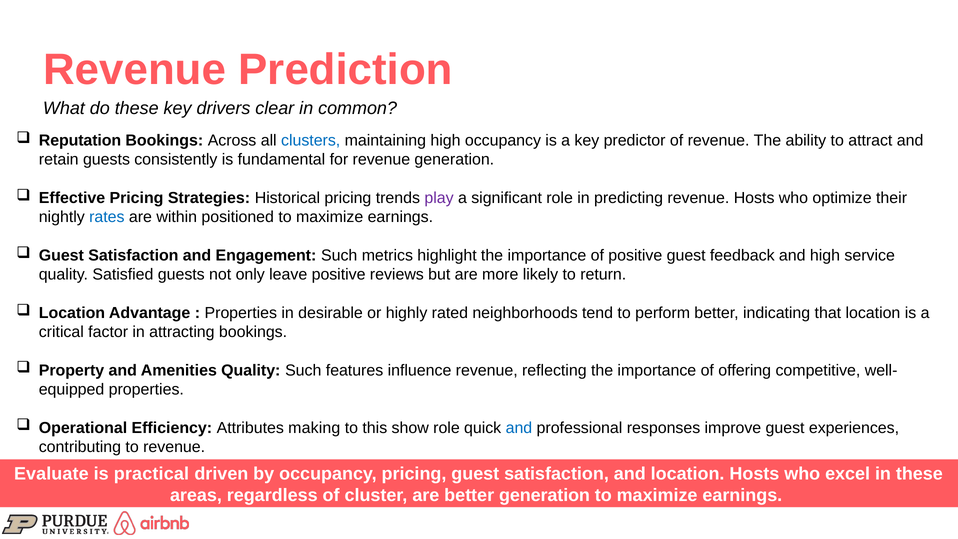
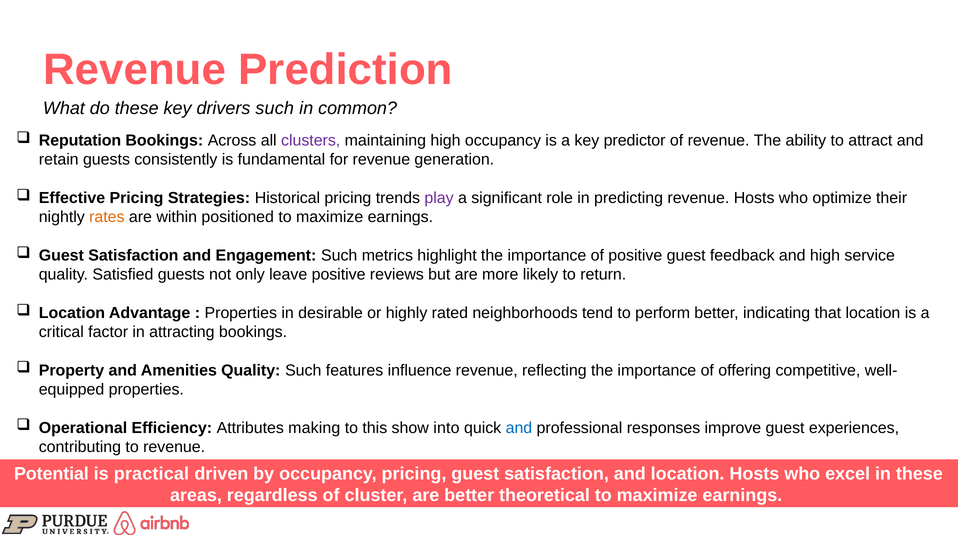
drivers clear: clear -> such
clusters colour: blue -> purple
rates colour: blue -> orange
show role: role -> into
Evaluate: Evaluate -> Potential
better generation: generation -> theoretical
